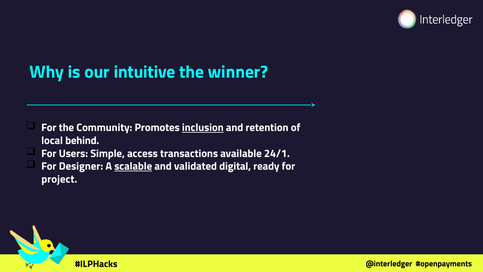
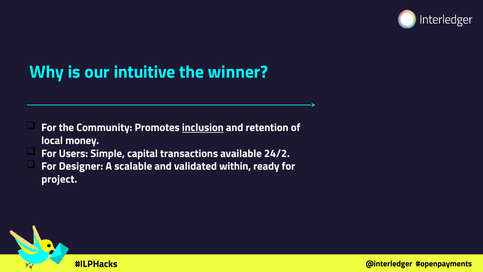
behind: behind -> money
access: access -> capital
24/1: 24/1 -> 24/2
scalable underline: present -> none
digital: digital -> within
